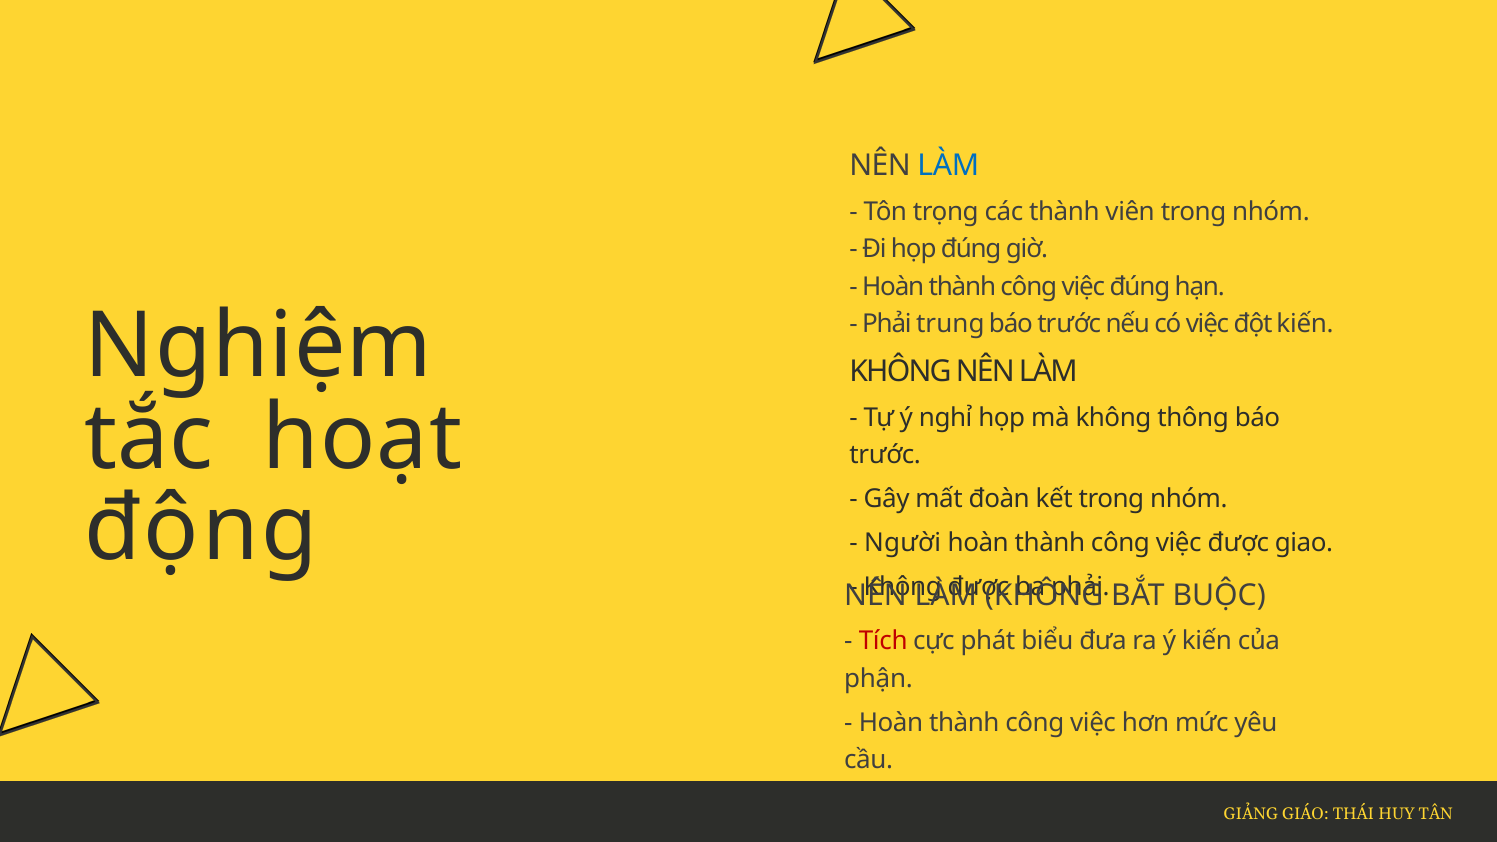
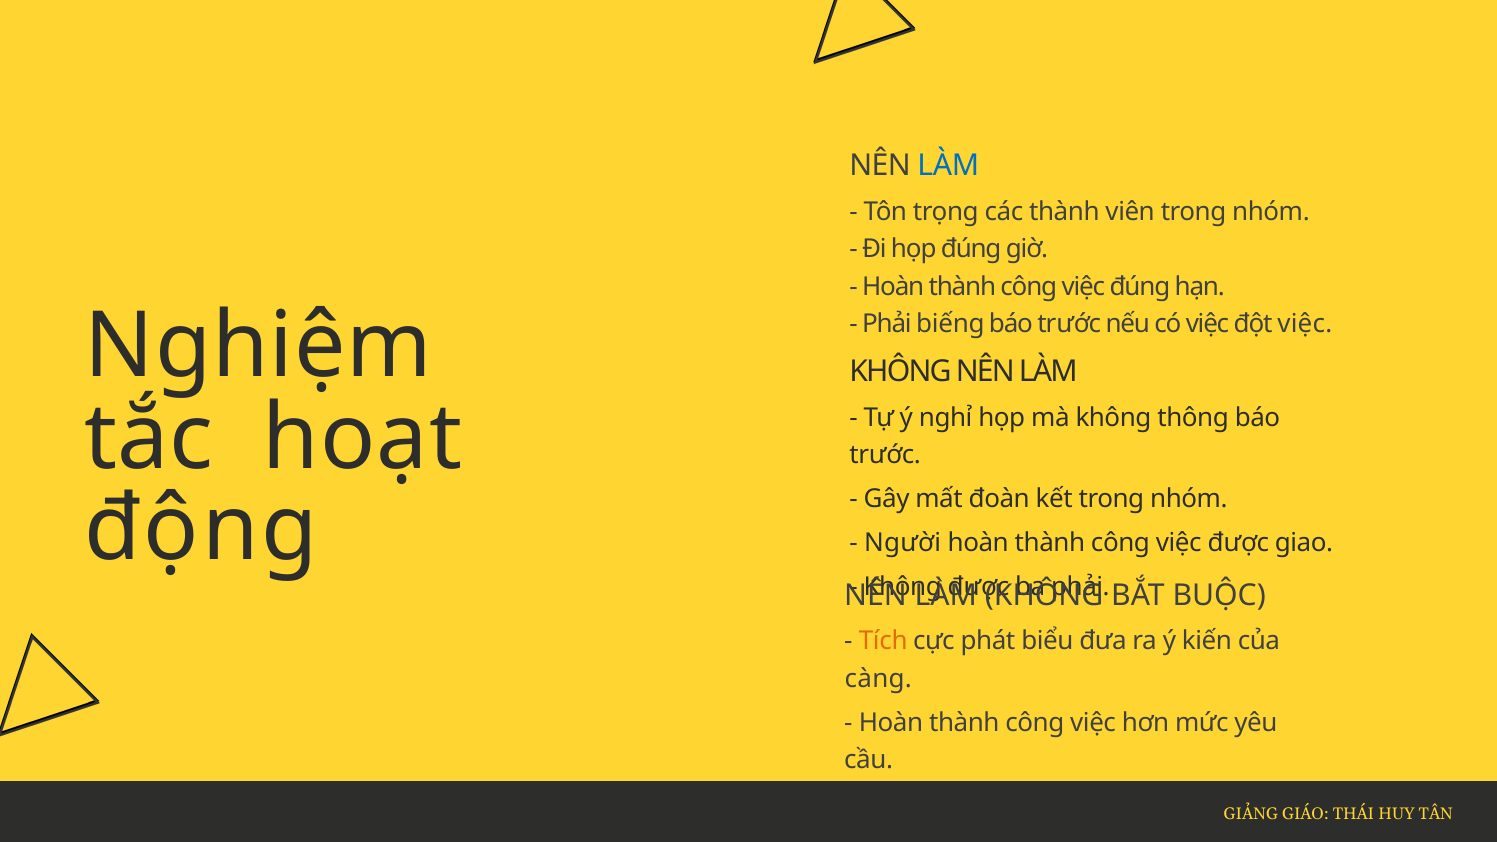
trung: trung -> biếng
đột kiến: kiến -> việc
Tích colour: red -> orange
phận: phận -> càng
